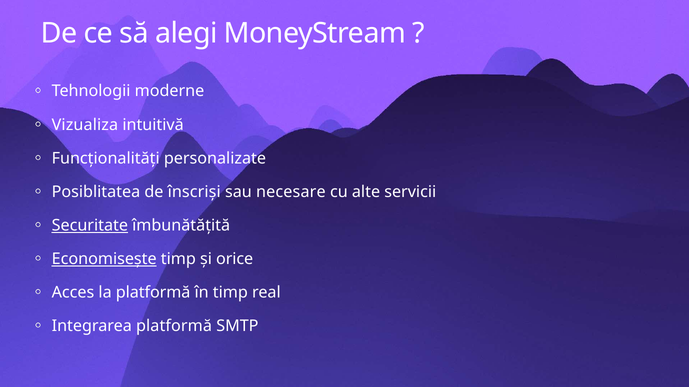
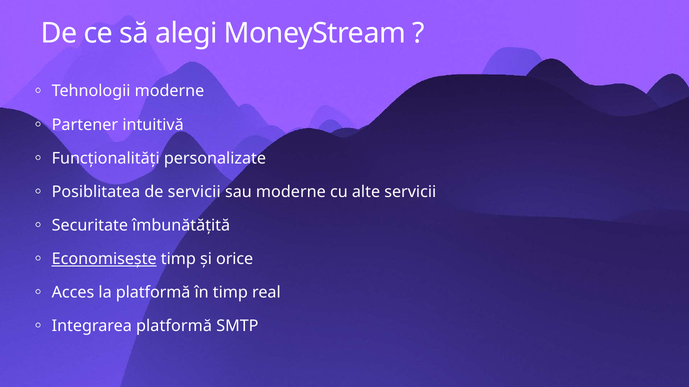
Vizualiza: Vizualiza -> Partener
de înscriși: înscriși -> servicii
sau necesare: necesare -> moderne
Securitate underline: present -> none
